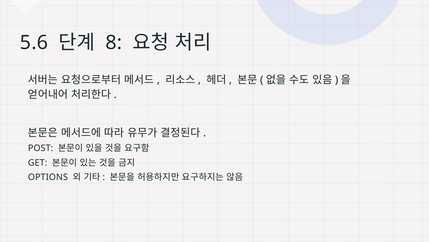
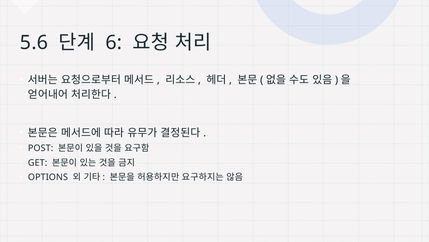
8: 8 -> 6
